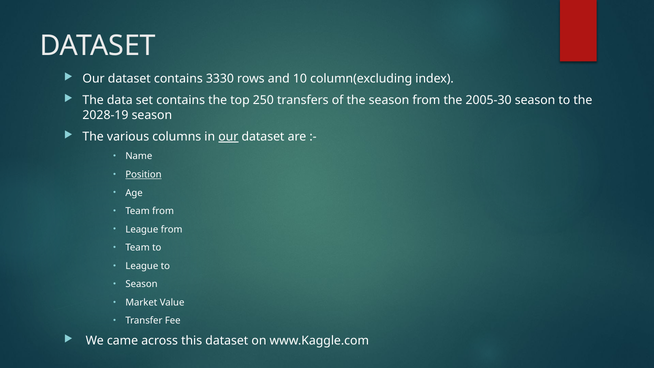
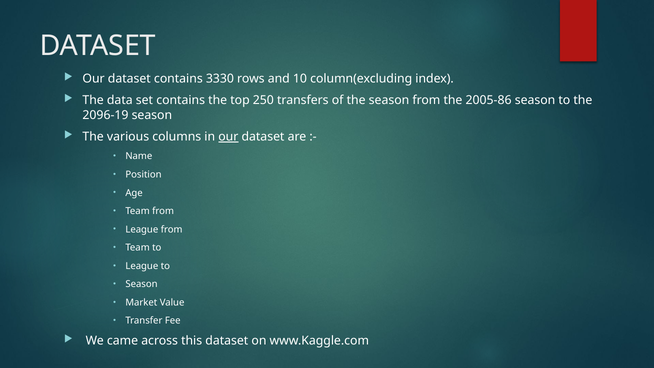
2005-30: 2005-30 -> 2005-86
2028-19: 2028-19 -> 2096-19
Position underline: present -> none
